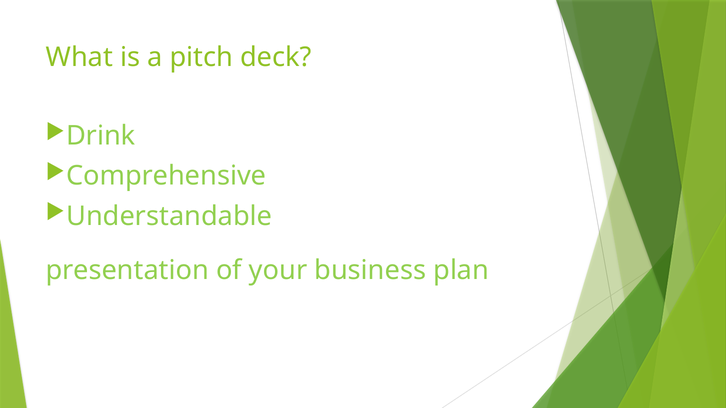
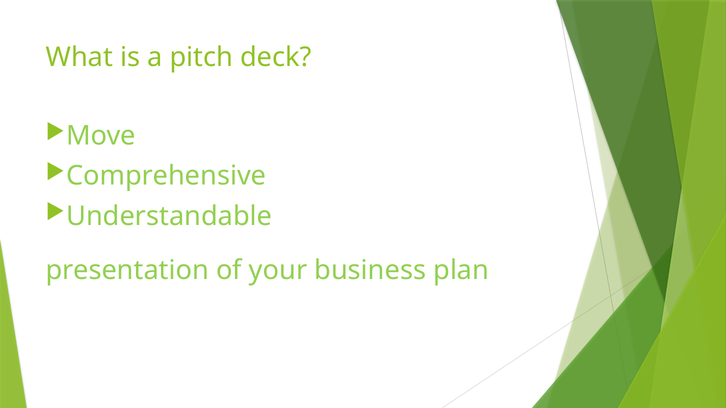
Drink: Drink -> Move
